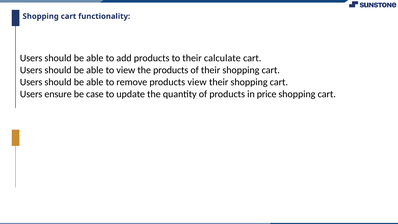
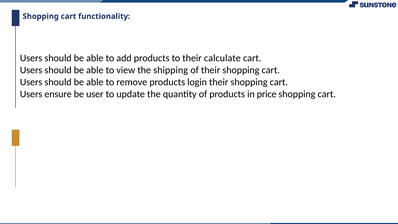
the products: products -> shipping
products view: view -> login
case: case -> user
